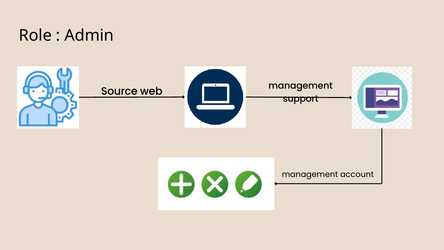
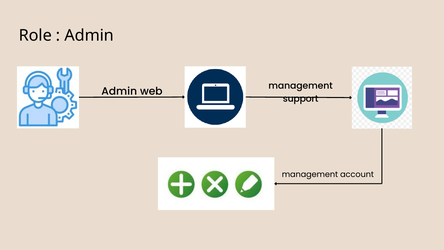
Source at (119, 91): Source -> Admin
